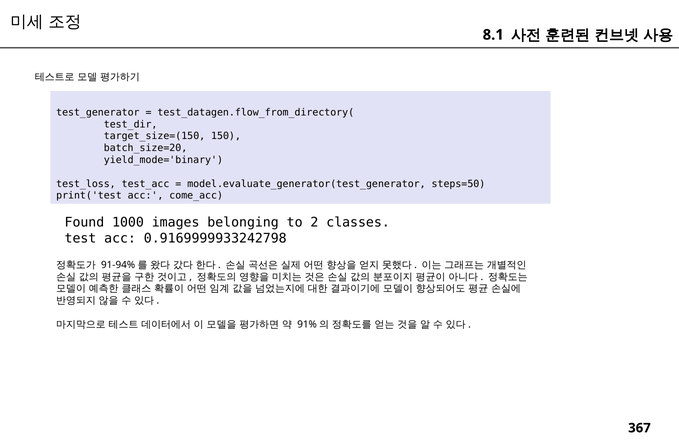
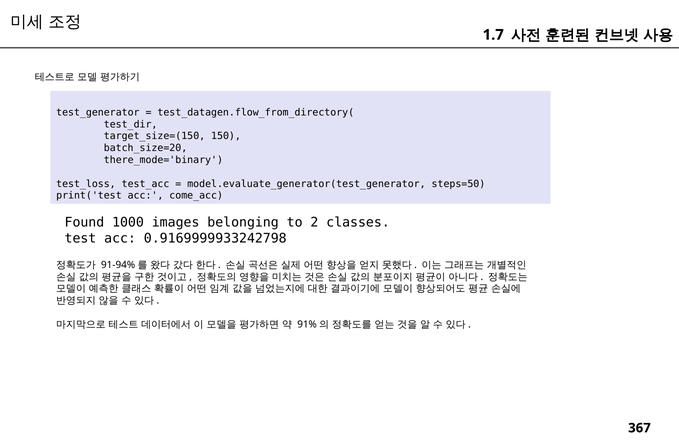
8.1: 8.1 -> 1.7
yield_mode='binary: yield_mode='binary -> there_mode='binary
